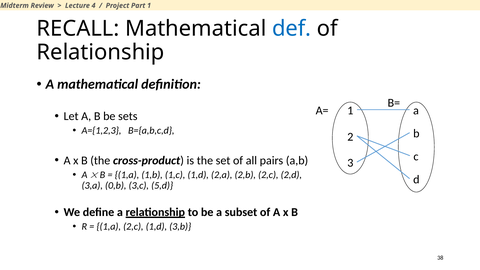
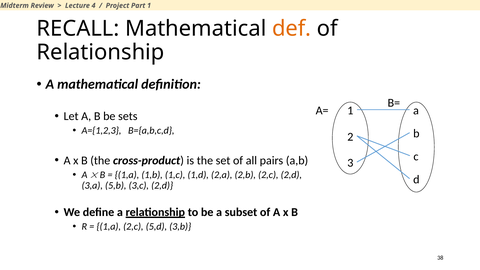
def colour: blue -> orange
0,b: 0,b -> 5,b
3,c 5,d: 5,d -> 2,d
2,c 1,d: 1,d -> 5,d
